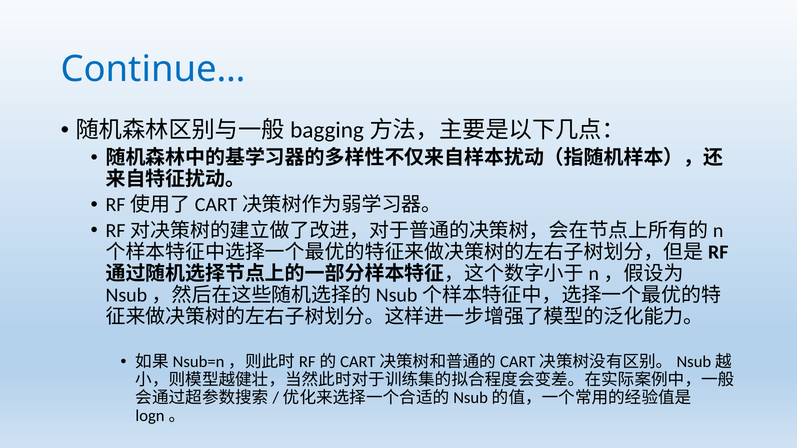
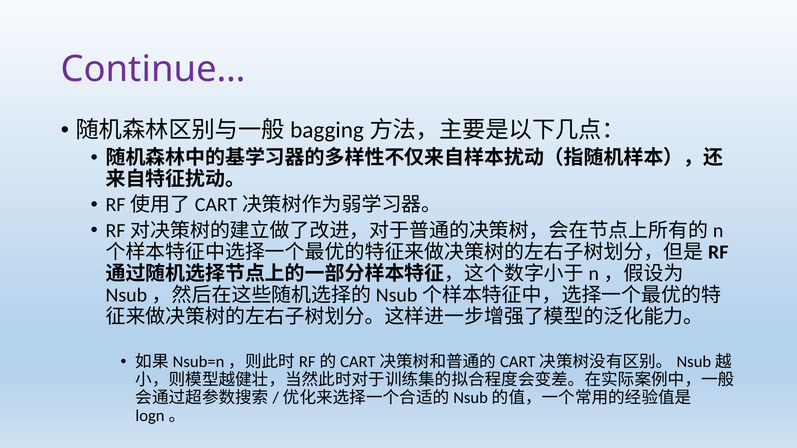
Continue… colour: blue -> purple
